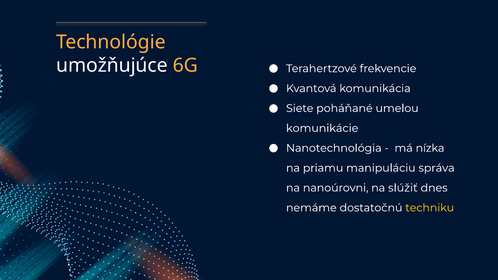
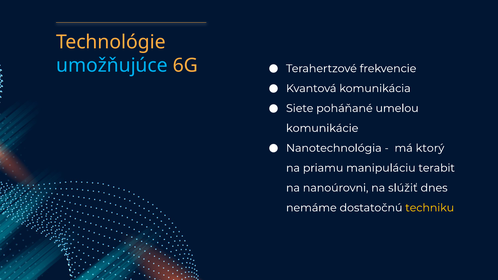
umožňujúce colour: white -> light blue
nízka: nízka -> ktorý
správa: správa -> terabit
